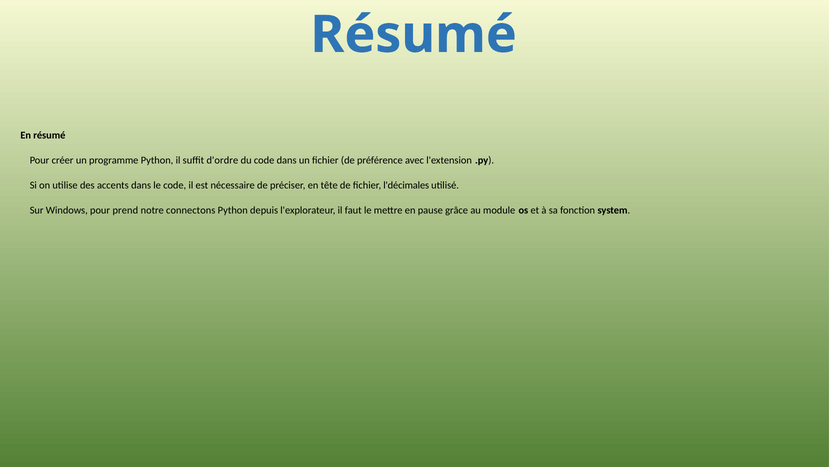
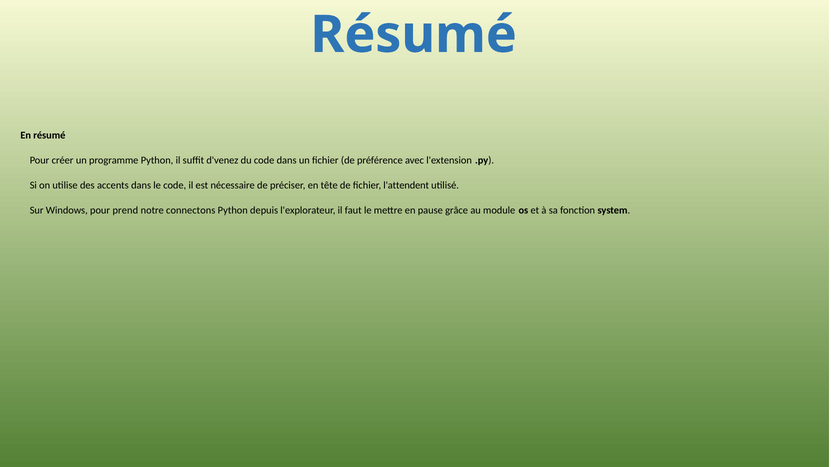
d'ordre: d'ordre -> d'venez
l'décimales: l'décimales -> l'attendent
